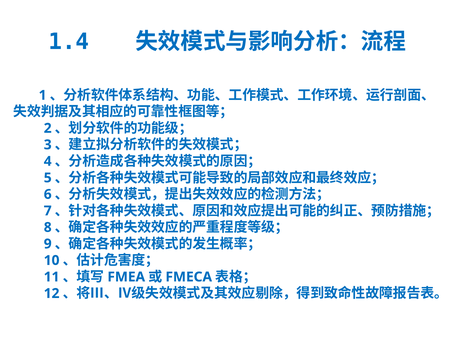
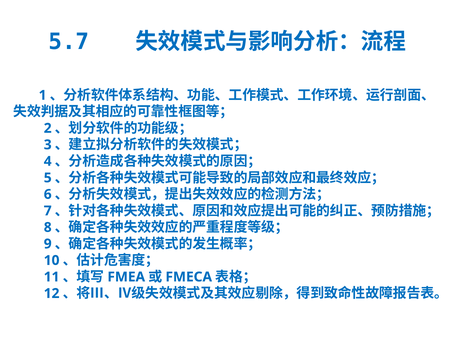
1.4: 1.4 -> 5.7
